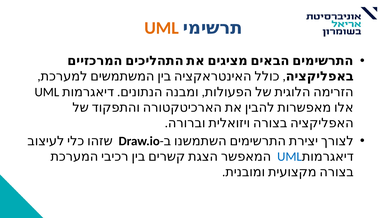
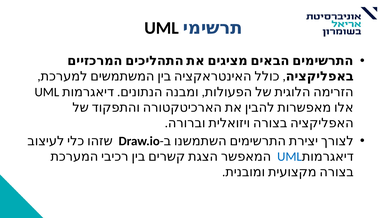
UML at (162, 28) colour: orange -> black
